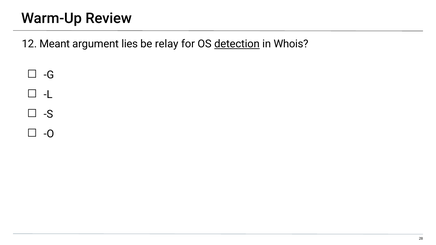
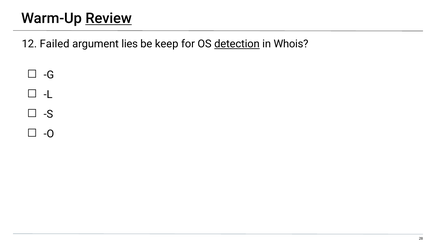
Review underline: none -> present
Meant: Meant -> Failed
relay: relay -> keep
